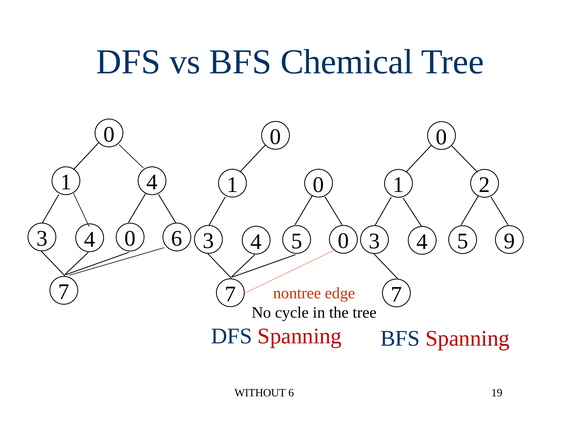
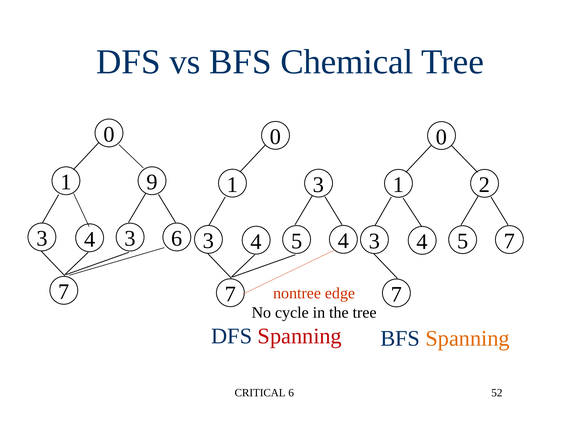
1 4: 4 -> 9
1 0: 0 -> 3
4 0: 0 -> 3
5 0: 0 -> 4
5 9: 9 -> 7
Spanning at (468, 339) colour: red -> orange
WITHOUT: WITHOUT -> CRITICAL
19: 19 -> 52
